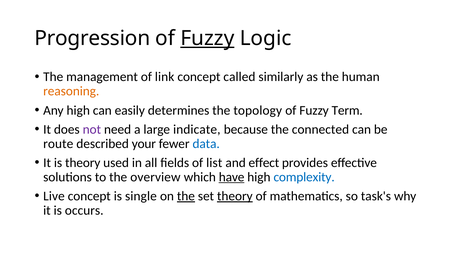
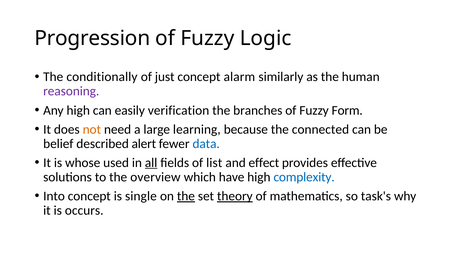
Fuzzy at (207, 38) underline: present -> none
management: management -> conditionally
link: link -> just
called: called -> alarm
reasoning colour: orange -> purple
determines: determines -> verification
topology: topology -> branches
Term: Term -> Form
not colour: purple -> orange
indicate: indicate -> learning
route: route -> belief
your: your -> alert
is theory: theory -> whose
all underline: none -> present
have underline: present -> none
Live: Live -> Into
